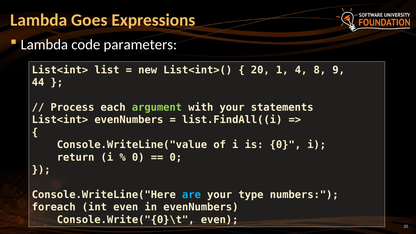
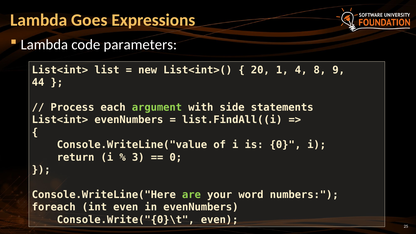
with your: your -> side
0 at (138, 157): 0 -> 3
are colour: light blue -> light green
type: type -> word
